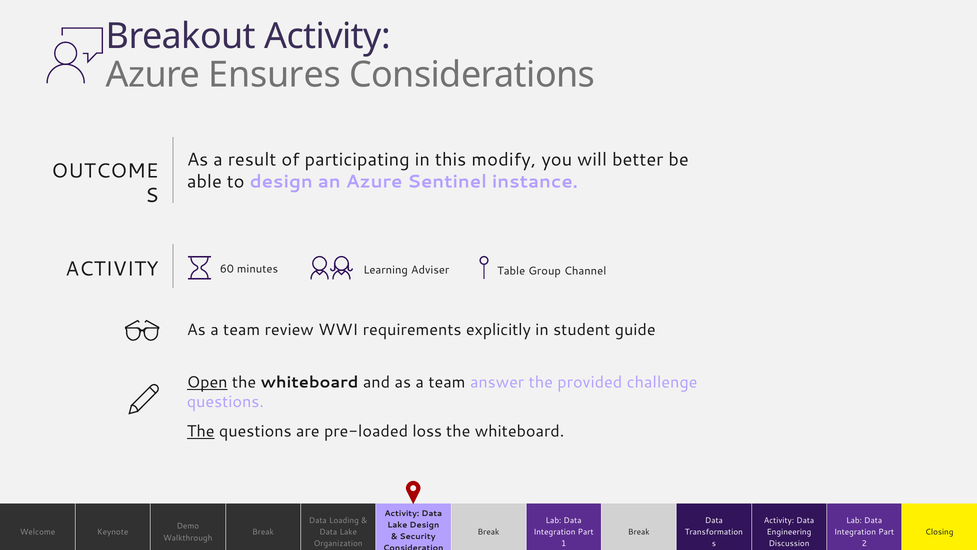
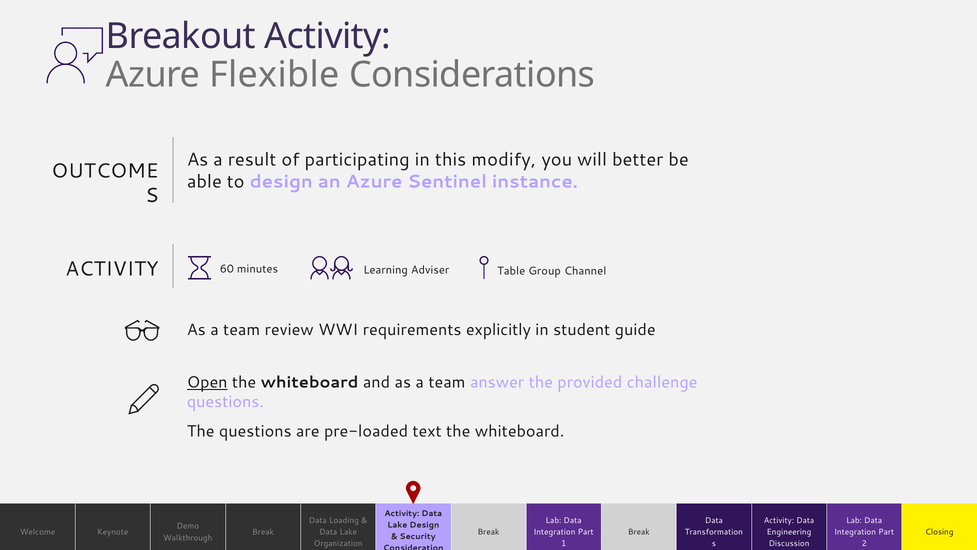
Ensures: Ensures -> Flexible
The at (201, 431) underline: present -> none
loss: loss -> text
